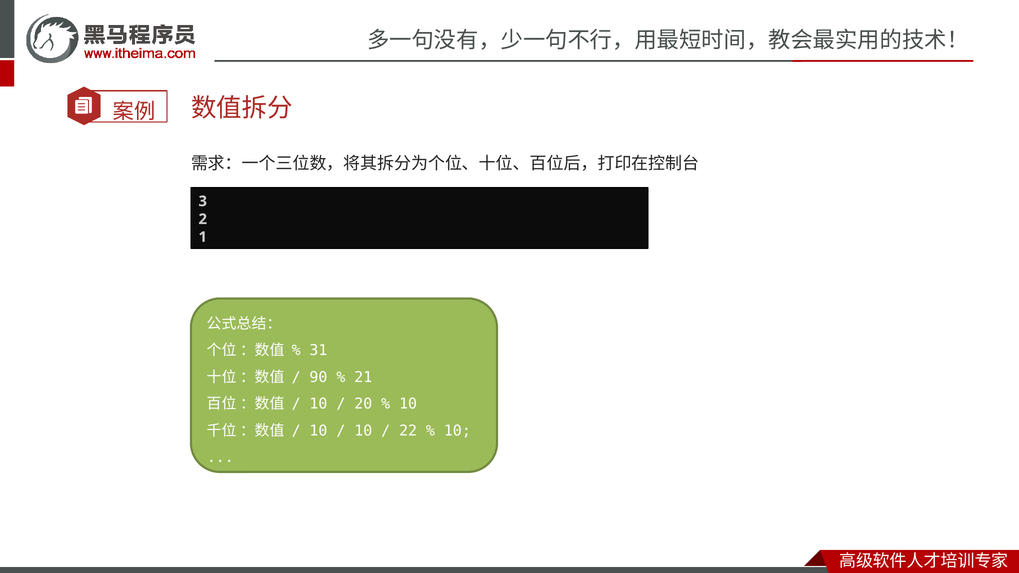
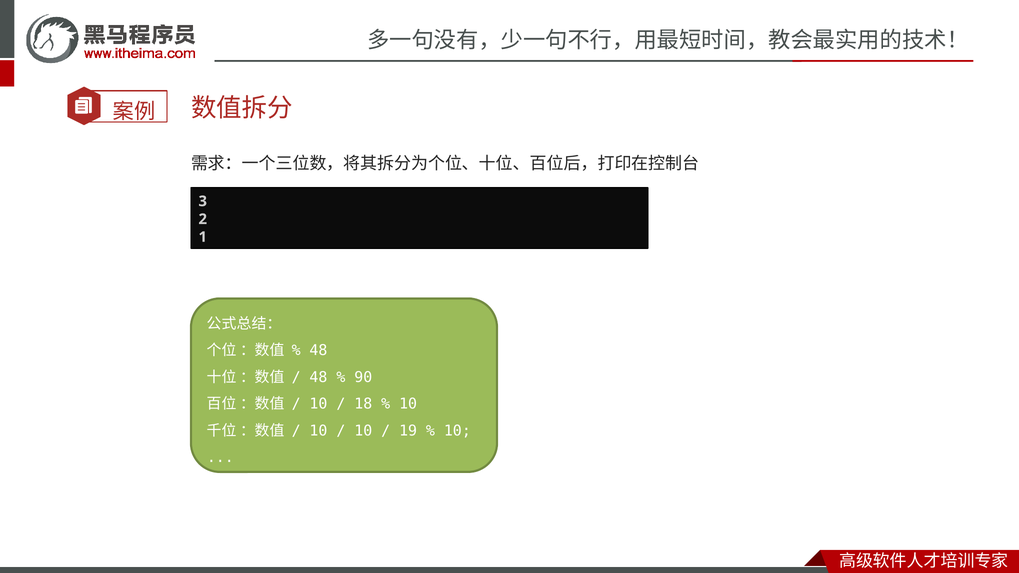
31 at (318, 351): 31 -> 48
90 at (318, 377): 90 -> 48
21: 21 -> 90
20: 20 -> 18
22: 22 -> 19
